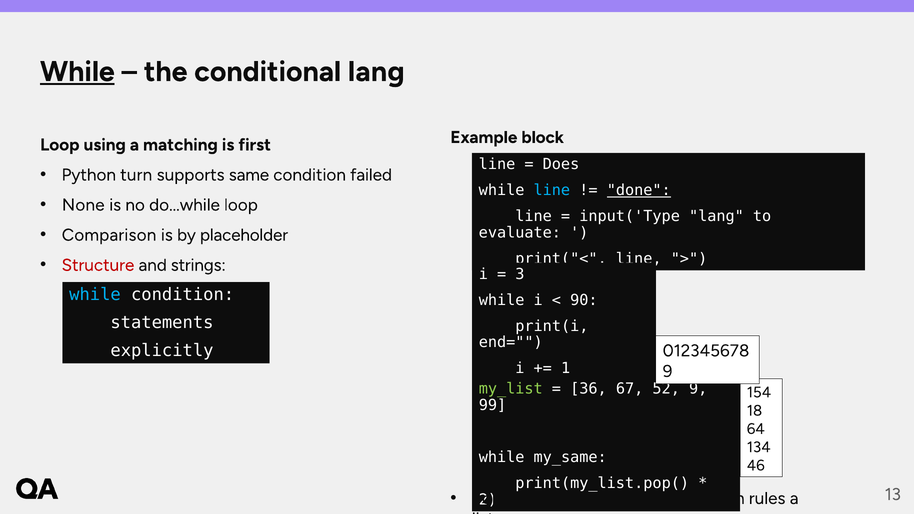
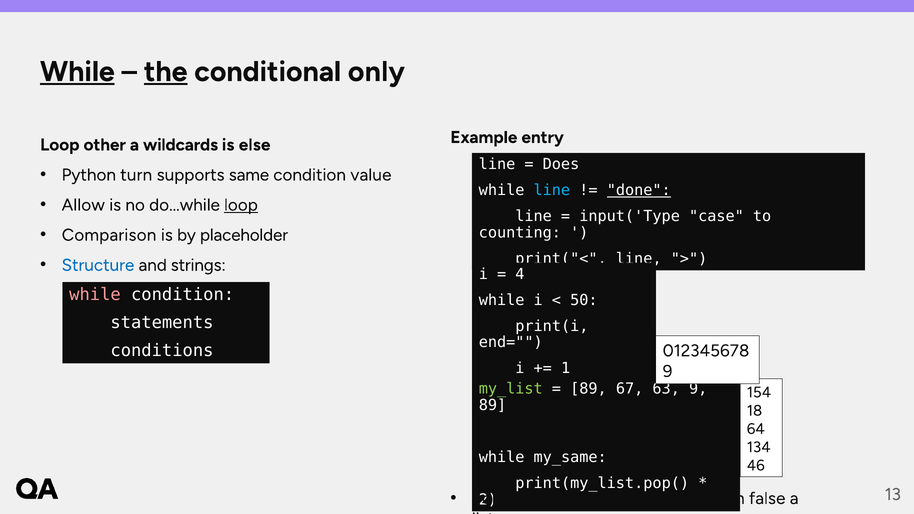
the underline: none -> present
conditional lang: lang -> only
block: block -> entry
using: using -> other
matching: matching -> wildcards
first: first -> else
failed: failed -> value
None: None -> Allow
loop at (241, 205) underline: none -> present
input('Type lang: lang -> case
evaluate: evaluate -> counting
Structure colour: red -> blue
3: 3 -> 4
while at (95, 295) colour: light blue -> pink
90: 90 -> 50
explicitly: explicitly -> conditions
36 at (588, 389): 36 -> 89
52: 52 -> 63
99 at (492, 405): 99 -> 89
rules: rules -> false
